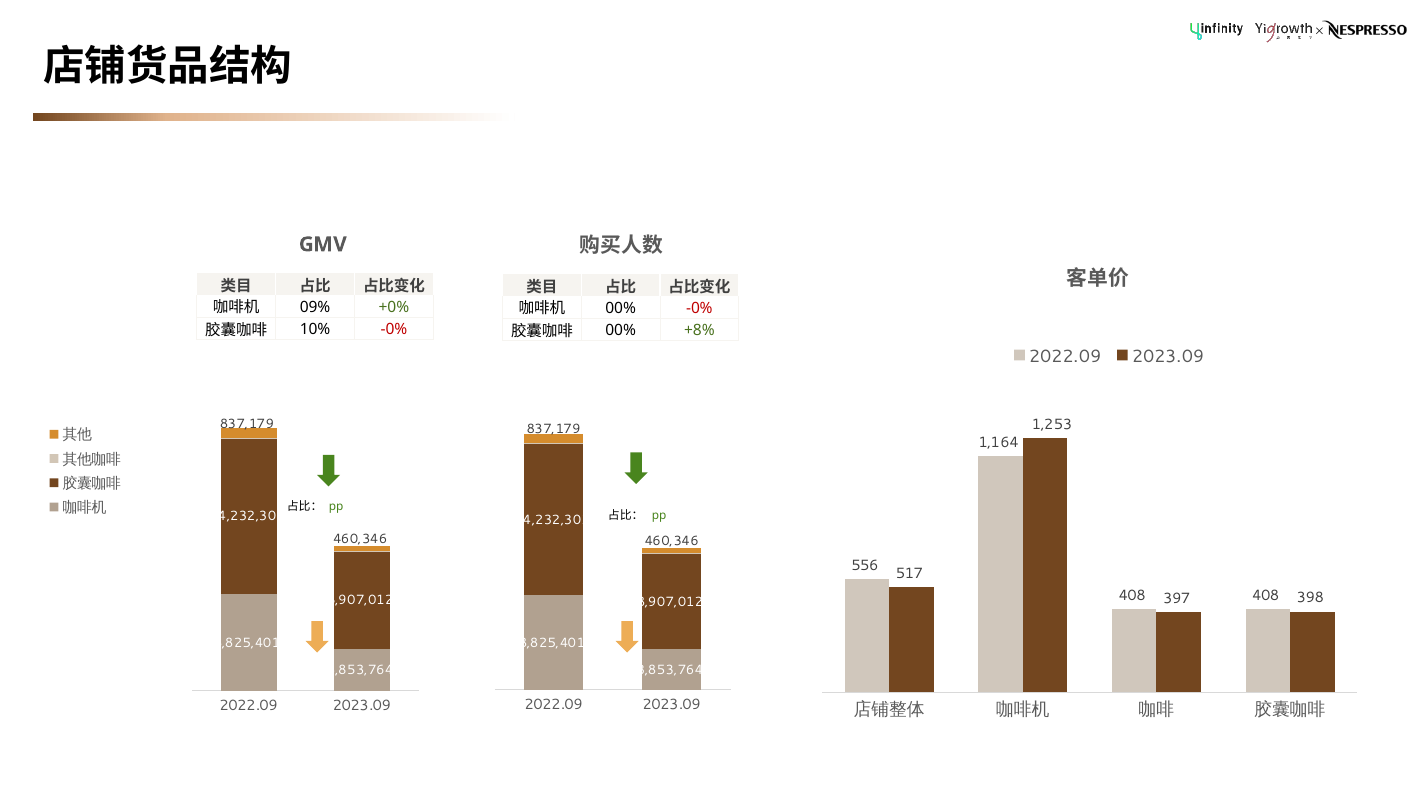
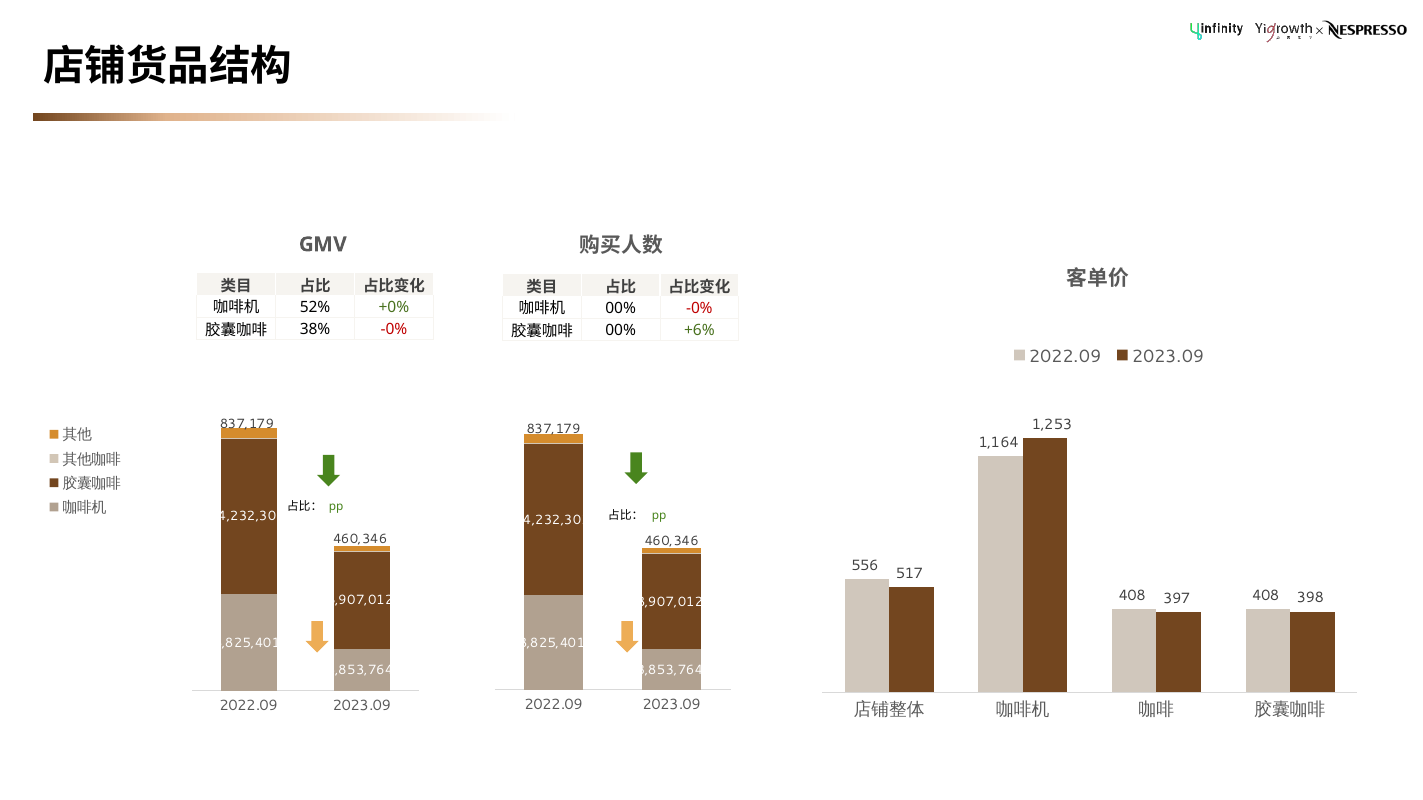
09%: 09% -> 52%
10%: 10% -> 38%
+8%: +8% -> +6%
